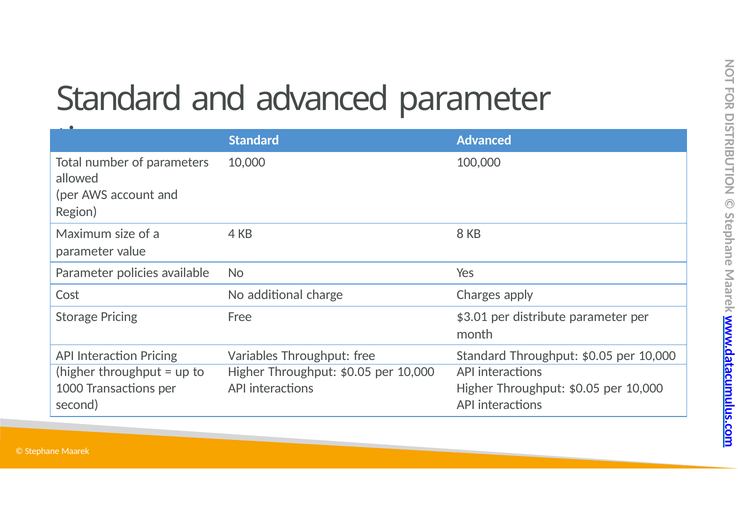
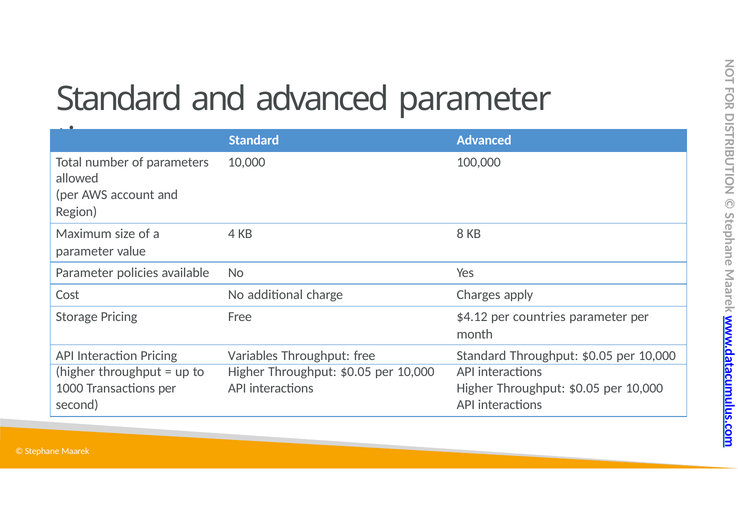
$3.01: $3.01 -> $4.12
distribute: distribute -> countries
